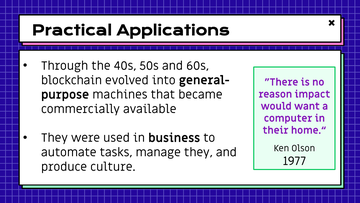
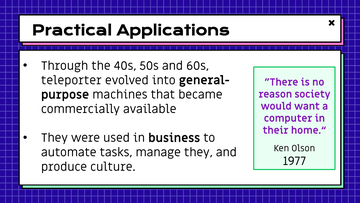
blockchain: blockchain -> teleporter
impact: impact -> society
